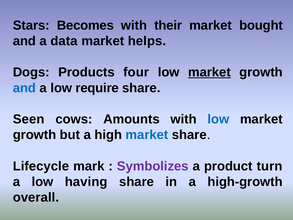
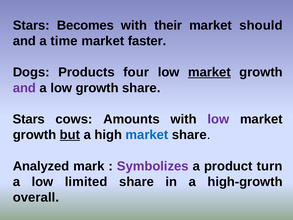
bought: bought -> should
data: data -> time
helps: helps -> faster
and at (24, 88) colour: blue -> purple
low require: require -> growth
Seen at (29, 119): Seen -> Stars
low at (218, 119) colour: blue -> purple
but underline: none -> present
Lifecycle: Lifecycle -> Analyzed
having: having -> limited
